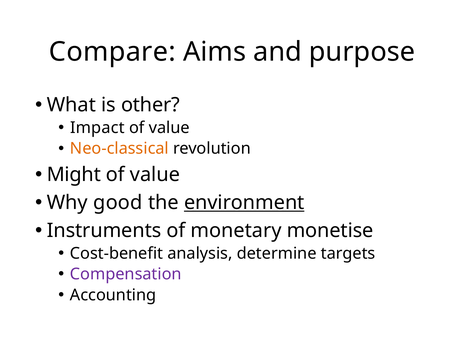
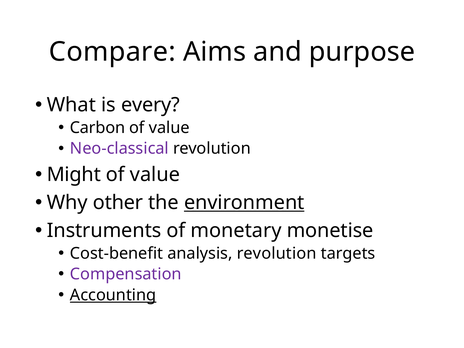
other: other -> every
Impact: Impact -> Carbon
Neo-classical colour: orange -> purple
good: good -> other
analysis determine: determine -> revolution
Accounting underline: none -> present
